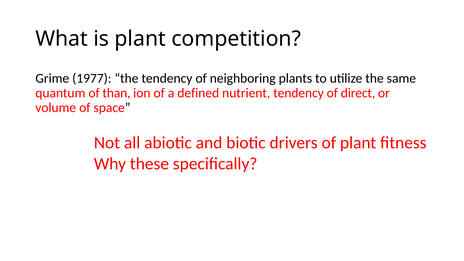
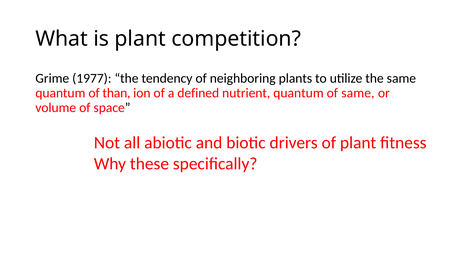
nutrient tendency: tendency -> quantum
of direct: direct -> same
